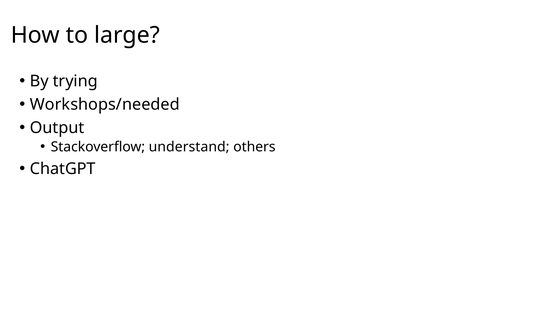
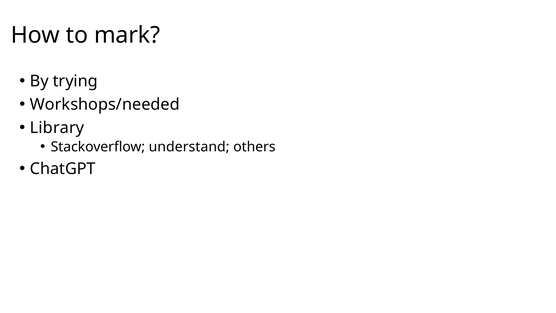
large: large -> mark
Output: Output -> Library
